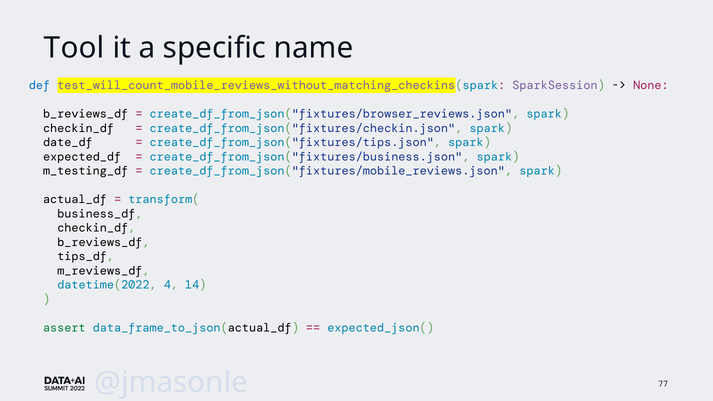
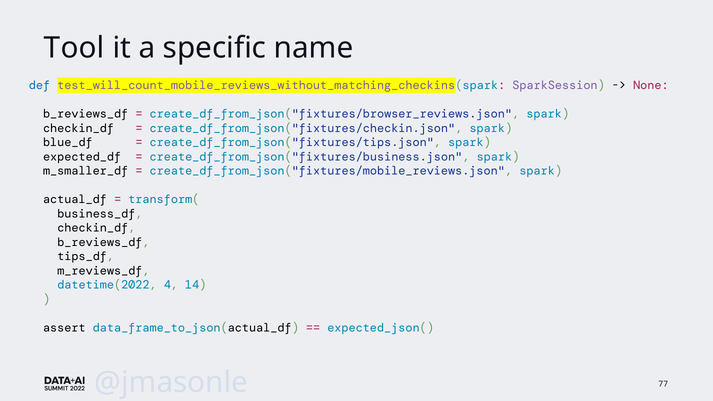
date_df: date_df -> blue_df
m_testing_df: m_testing_df -> m_smaller_df
assert colour: green -> black
